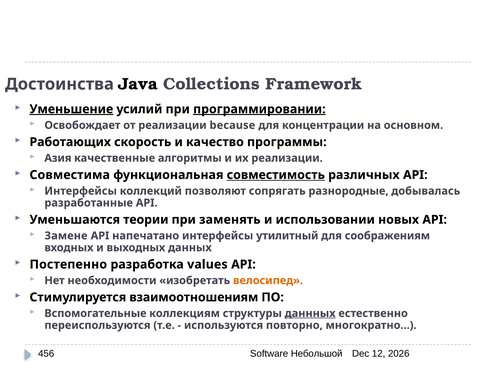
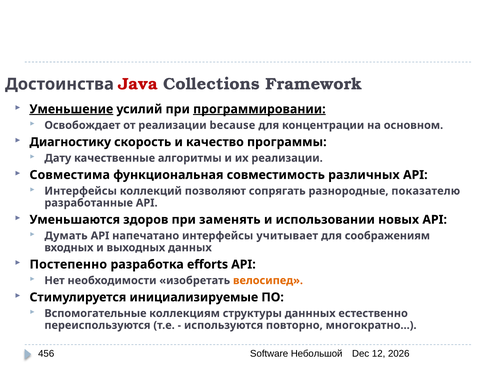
Java colour: black -> red
Работающих: Работающих -> Диагностику
Азия: Азия -> Дату
совместимость underline: present -> none
добывалась: добывалась -> показателю
теории: теории -> здоров
Замене: Замене -> Думать
утилитный: утилитный -> учитывает
values: values -> efforts
взаимоотношениям: взаимоотношениям -> инициализируемые
даннных underline: present -> none
